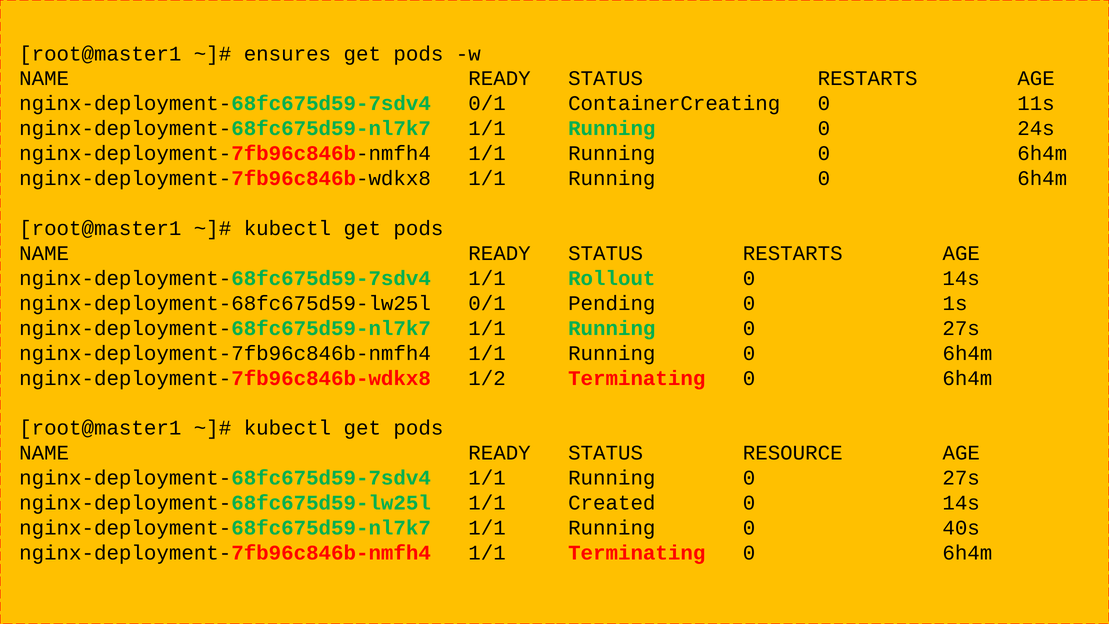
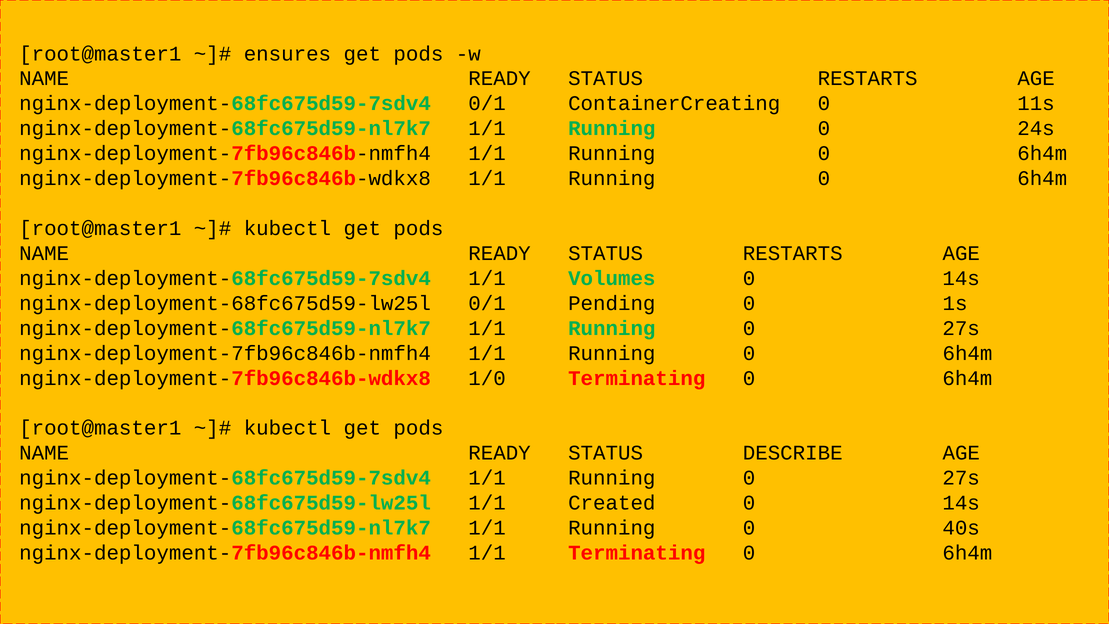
Rollout: Rollout -> Volumes
1/2: 1/2 -> 1/0
RESOURCE: RESOURCE -> DESCRIBE
